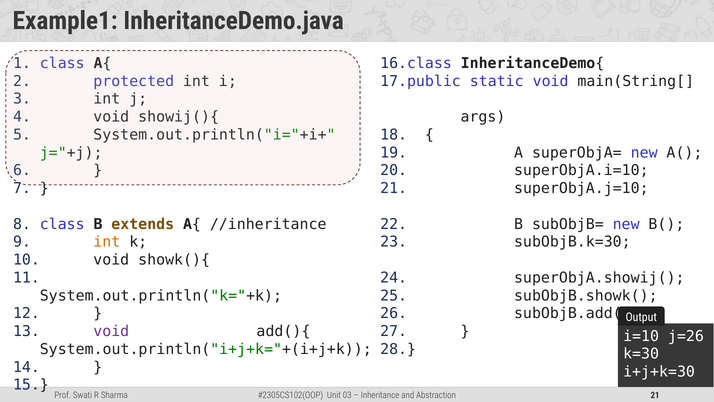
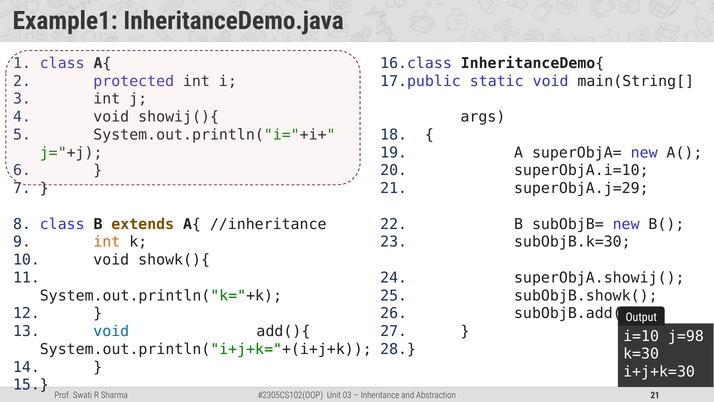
superObjA.j=10: superObjA.j=10 -> superObjA.j=29
void at (111, 331) colour: purple -> blue
j=26: j=26 -> j=98
